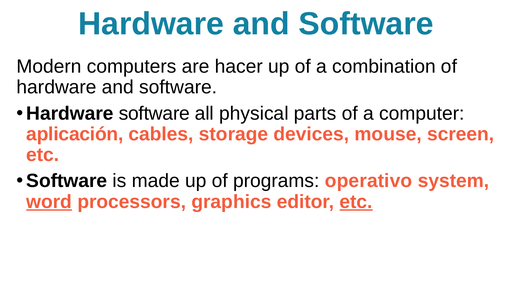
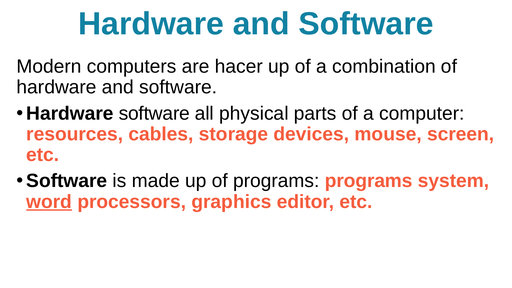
aplicación: aplicación -> resources
programs operativo: operativo -> programs
etc at (356, 202) underline: present -> none
